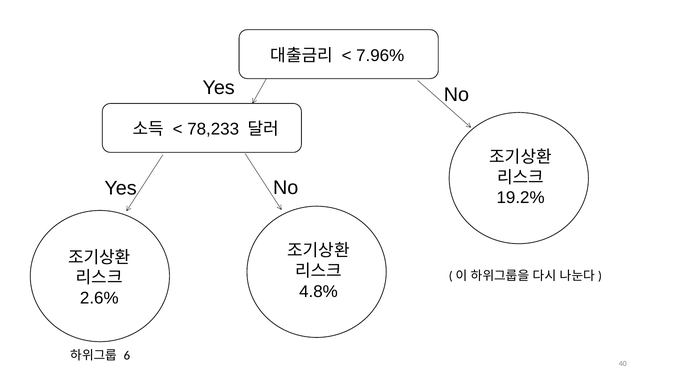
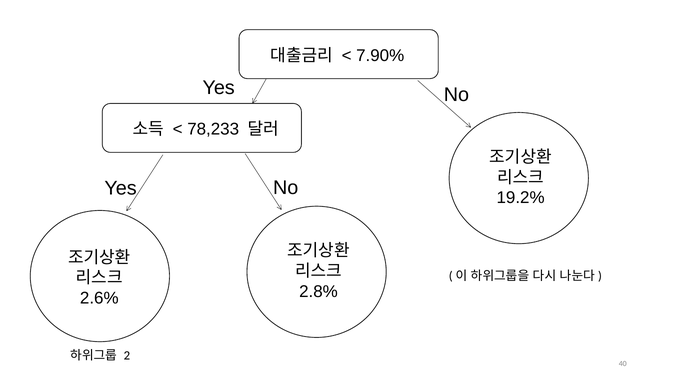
7.96%: 7.96% -> 7.90%
4.8%: 4.8% -> 2.8%
6: 6 -> 2
